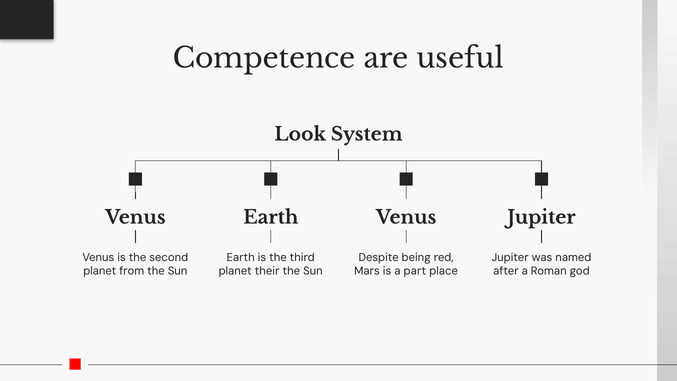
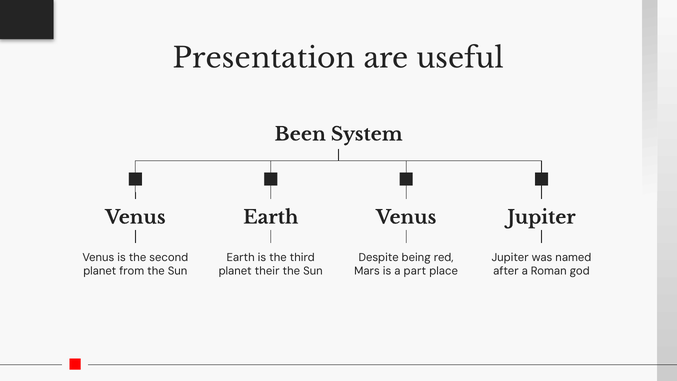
Competence: Competence -> Presentation
Look: Look -> Been
